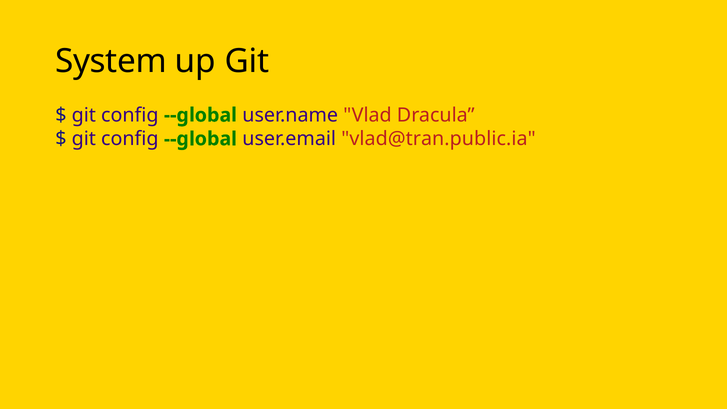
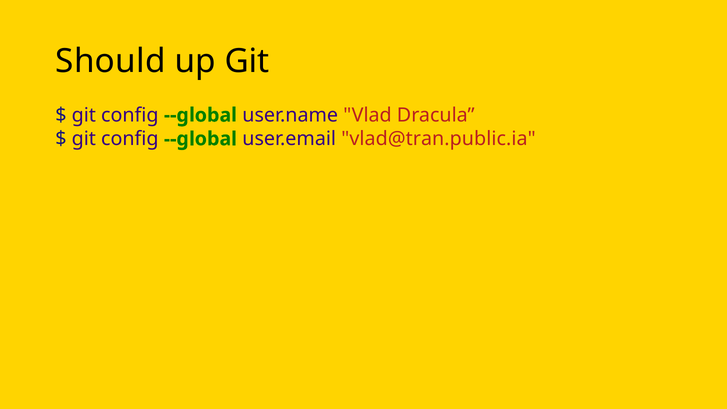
System: System -> Should
